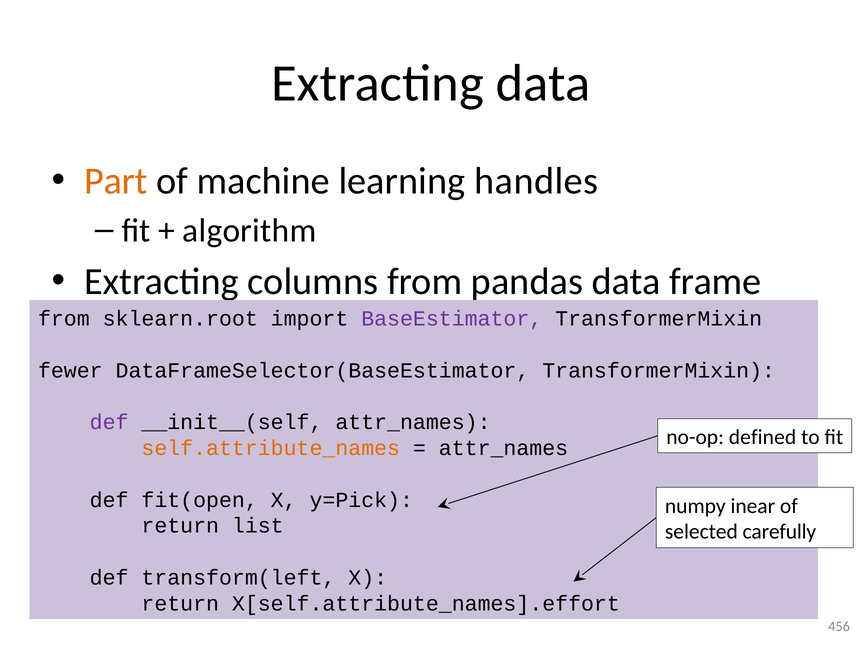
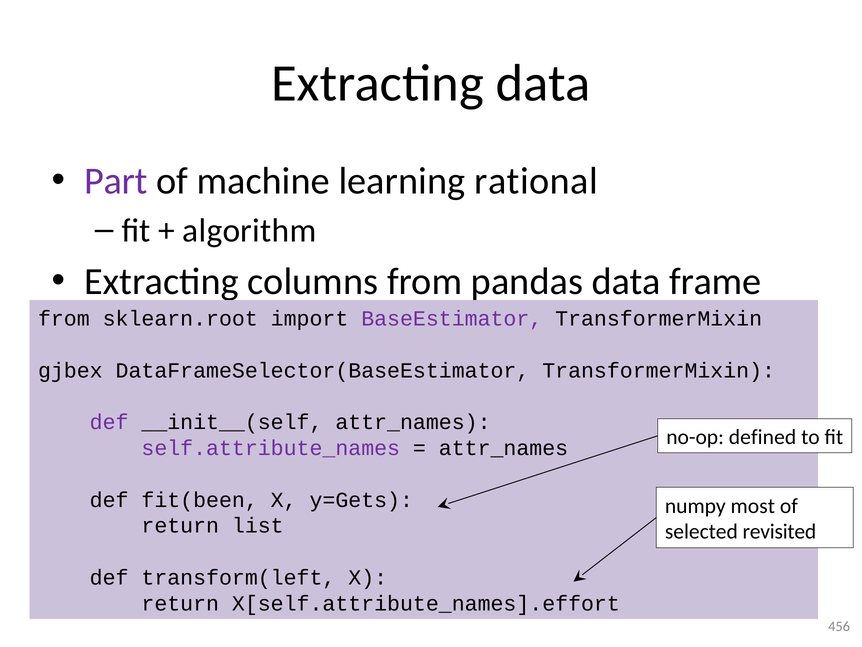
Part colour: orange -> purple
handles: handles -> rational
fewer: fewer -> gjbex
self.attribute_names colour: orange -> purple
fit(open: fit(open -> fit(been
y=Pick: y=Pick -> y=Gets
inear: inear -> most
carefully: carefully -> revisited
